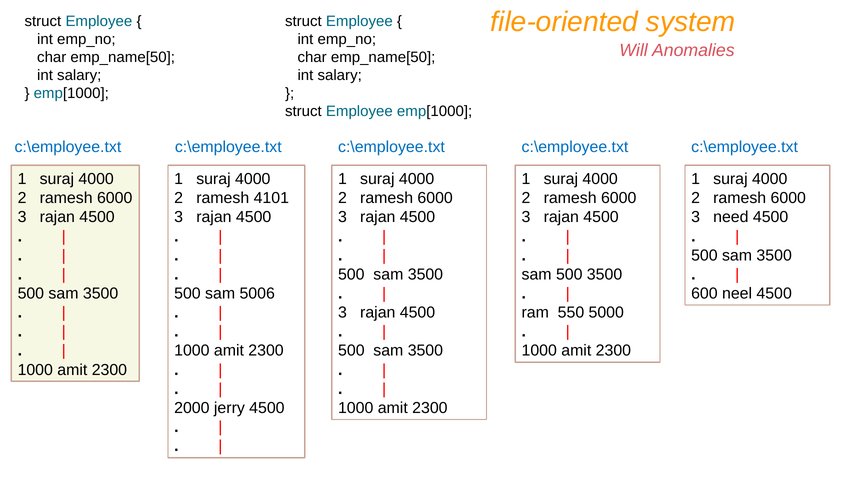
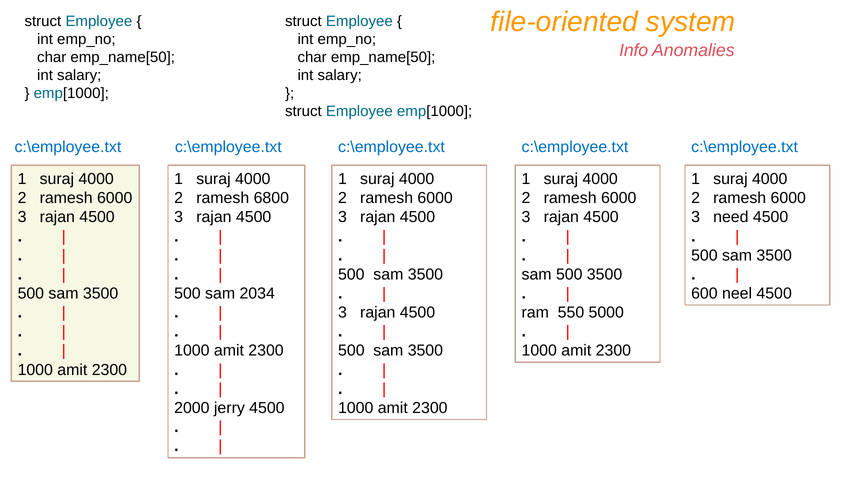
Will: Will -> Info
4101: 4101 -> 6800
5006: 5006 -> 2034
